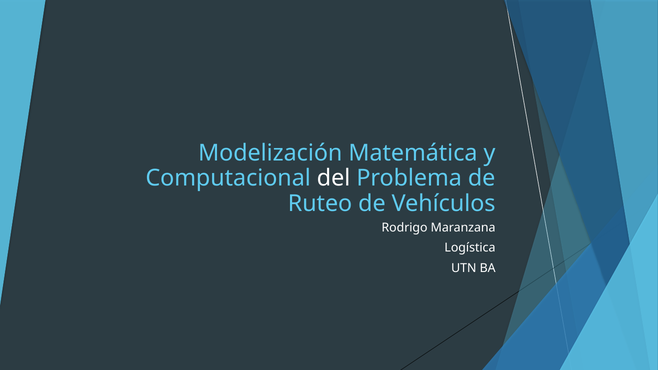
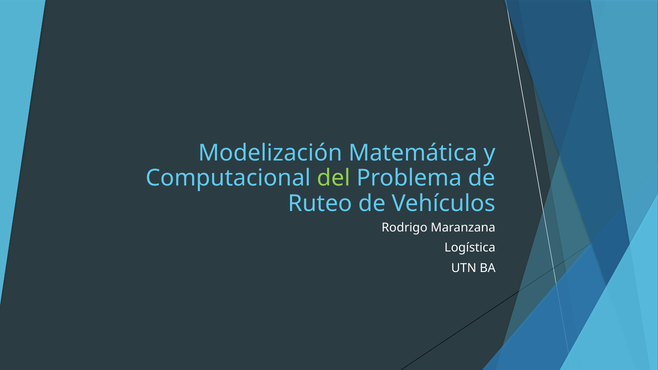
del colour: white -> light green
